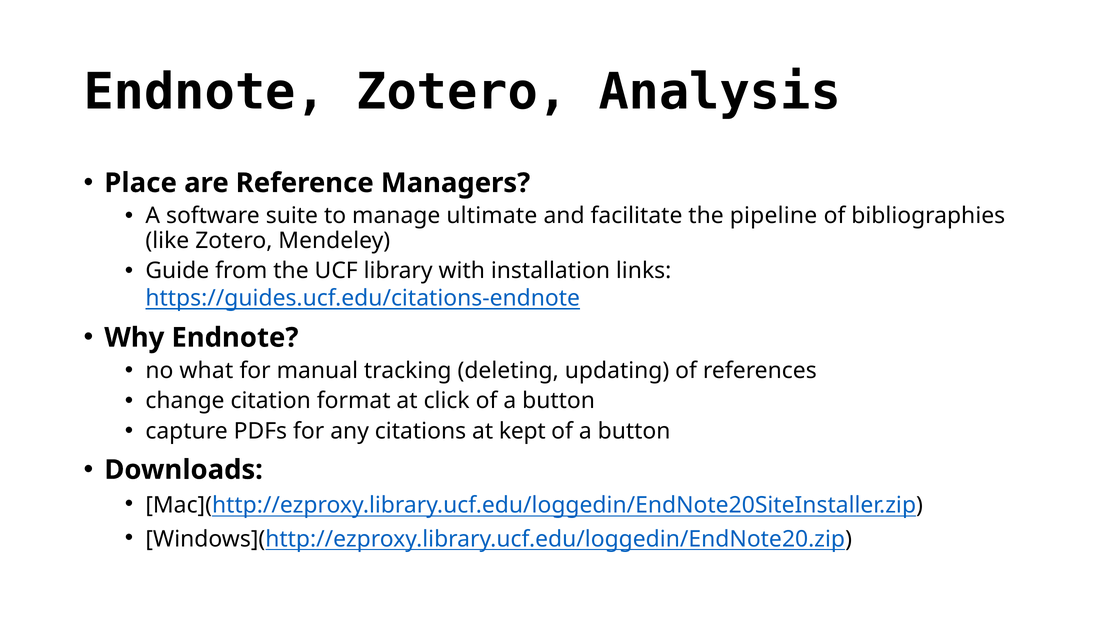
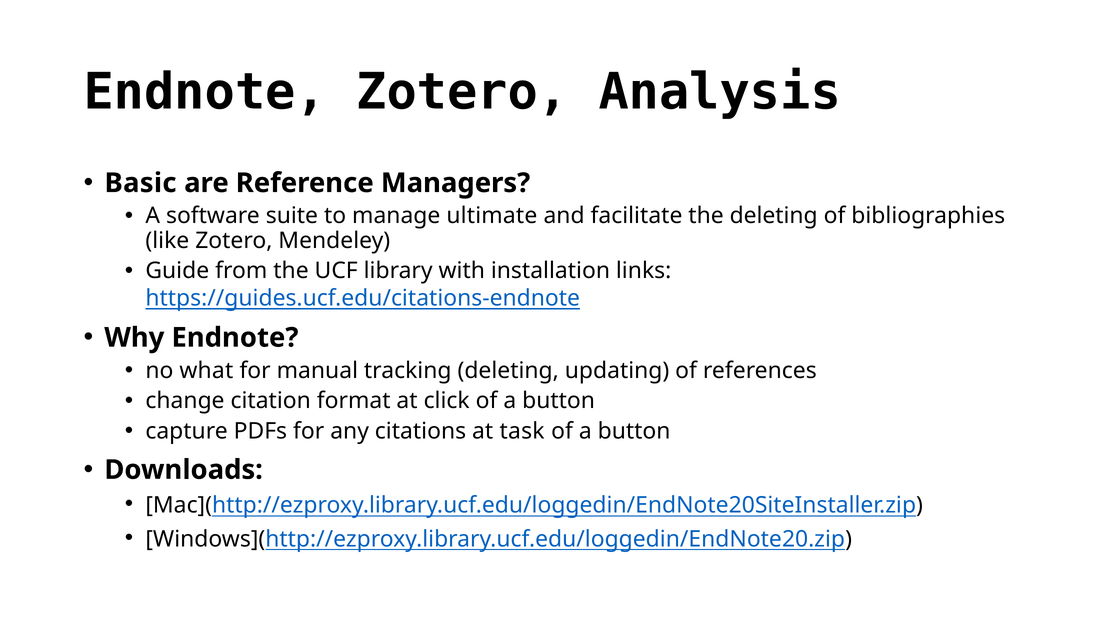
Place: Place -> Basic
the pipeline: pipeline -> deleting
kept: kept -> task
